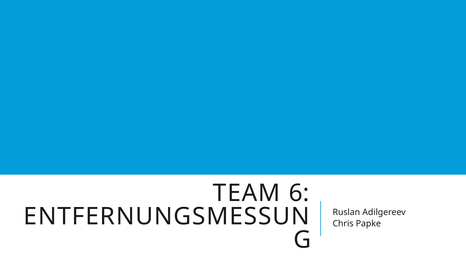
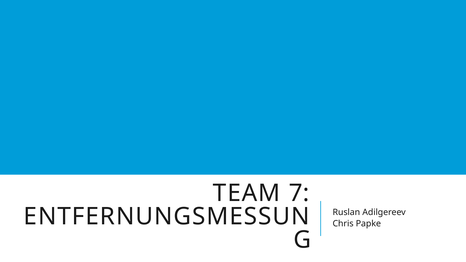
6: 6 -> 7
